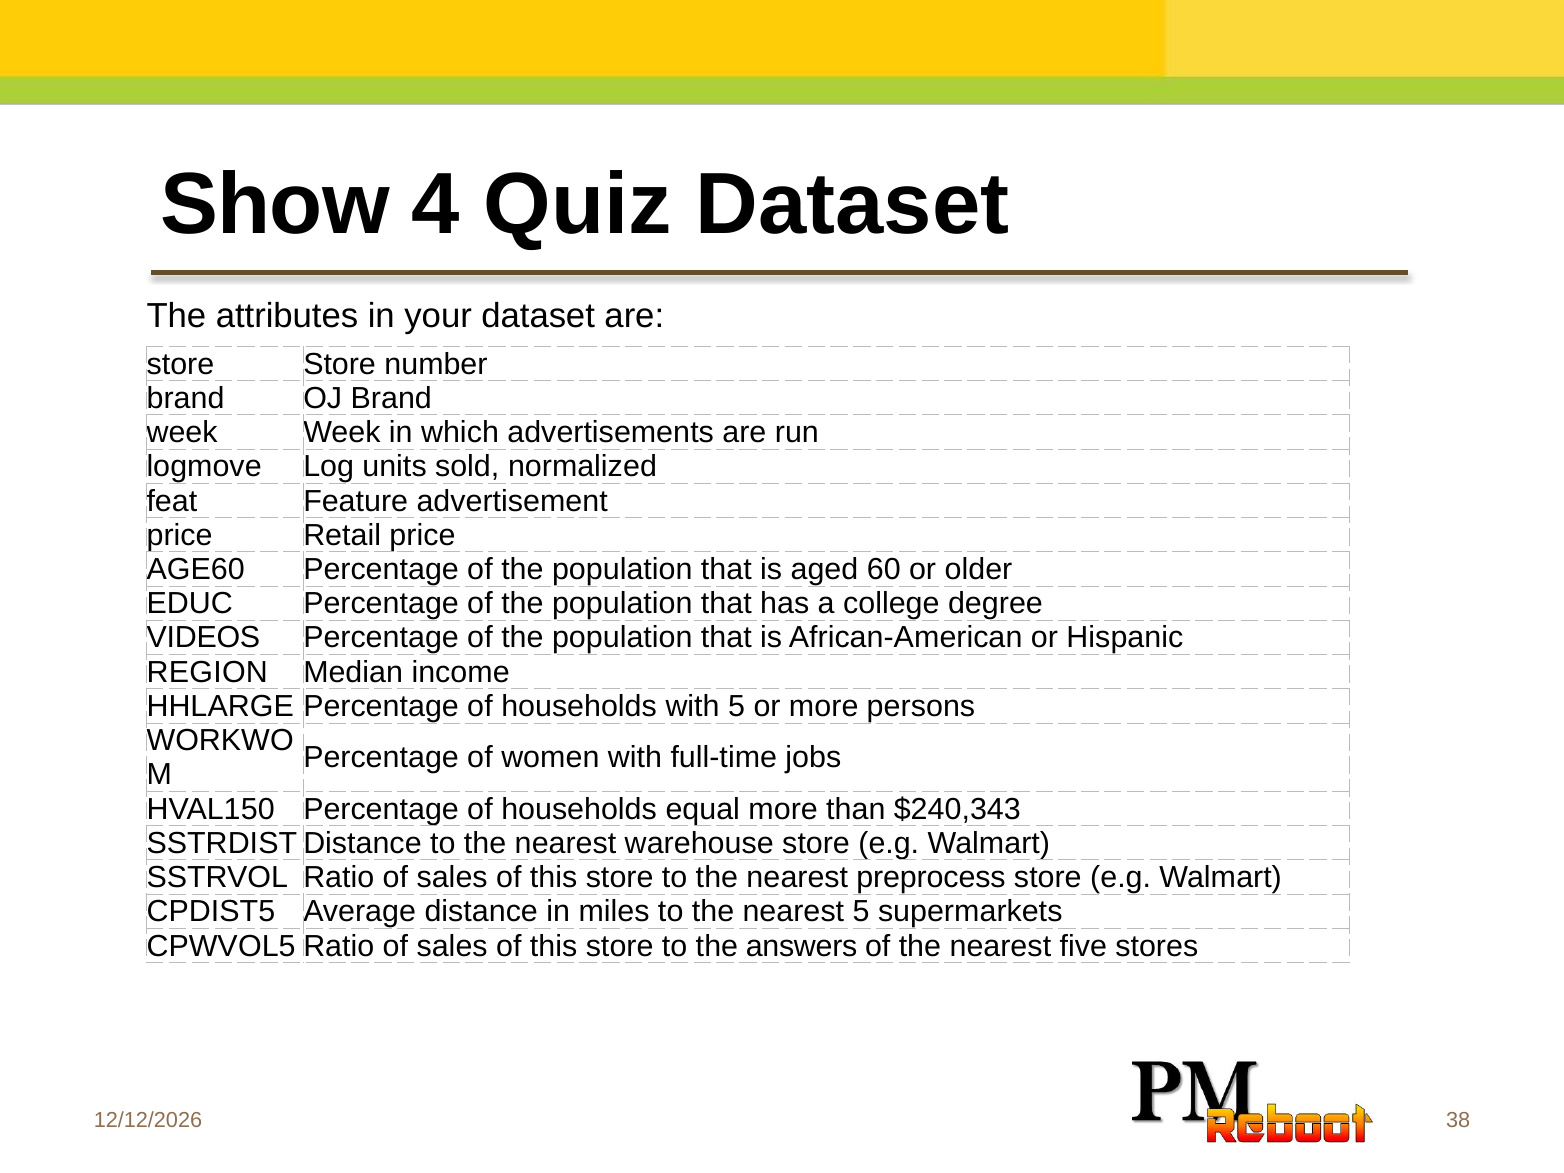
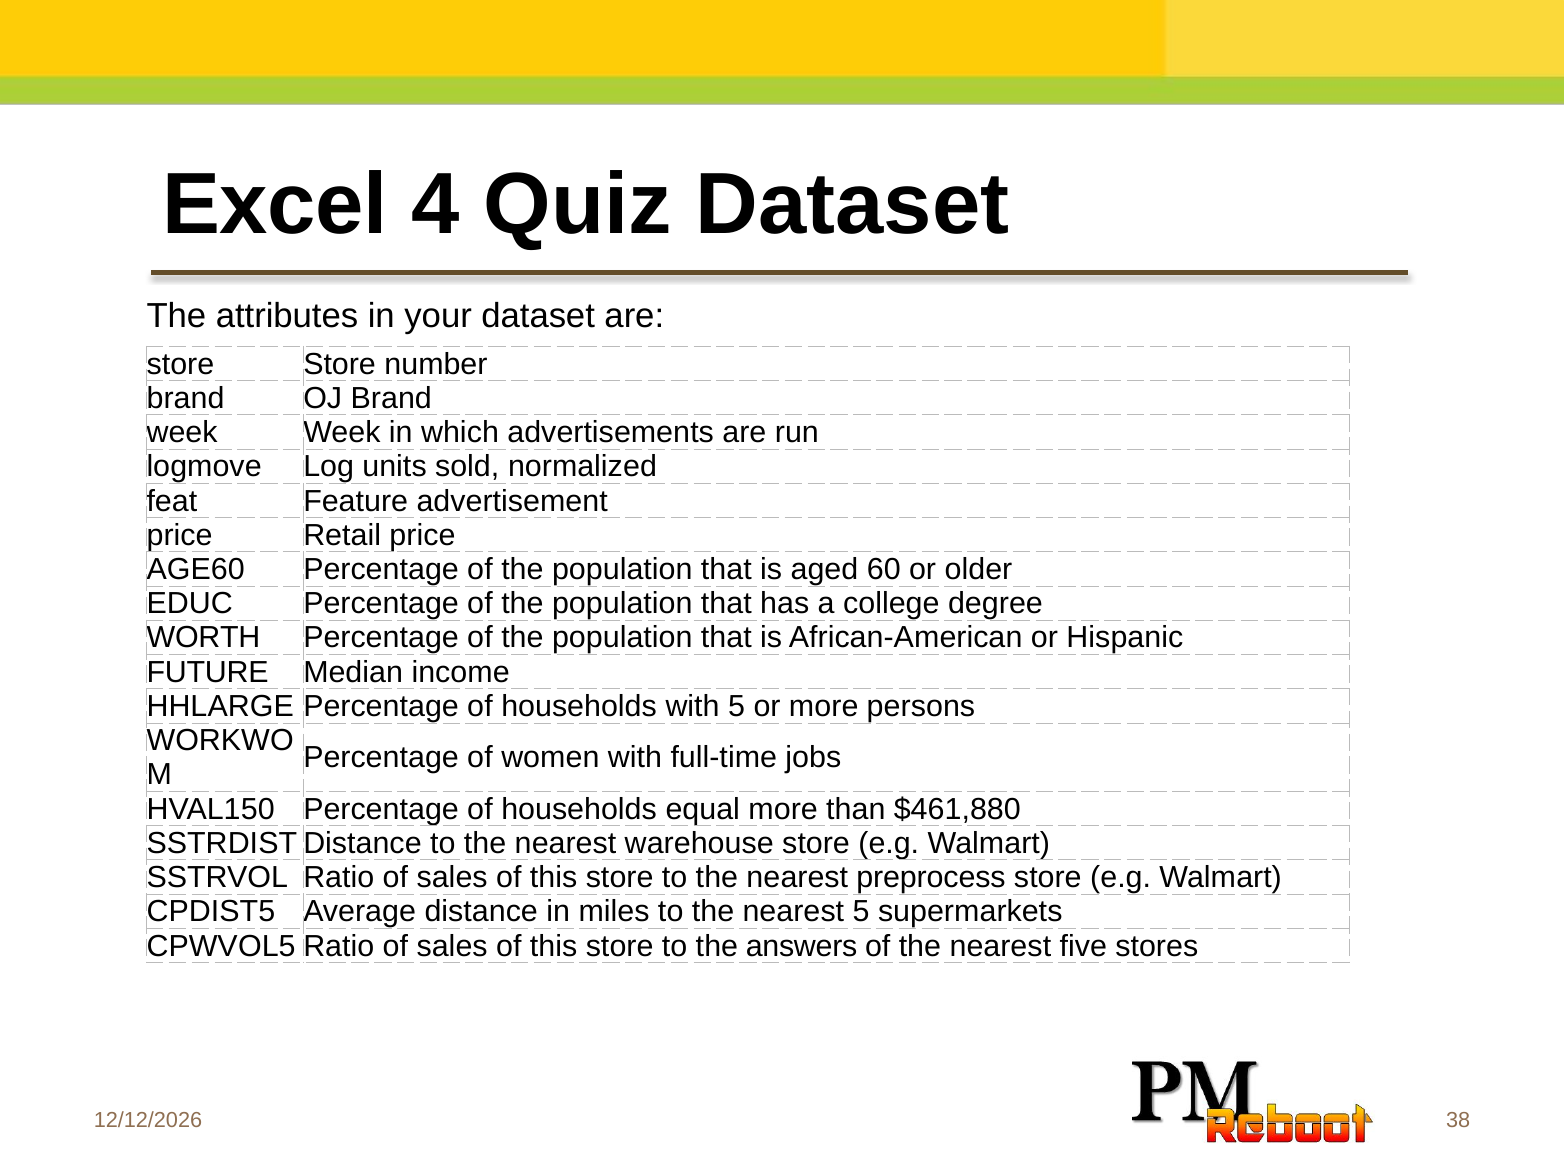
Show: Show -> Excel
VIDEOS: VIDEOS -> WORTH
REGION: REGION -> FUTURE
$240,343: $240,343 -> $461,880
